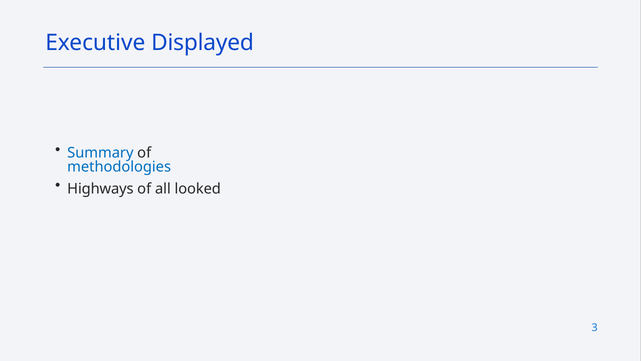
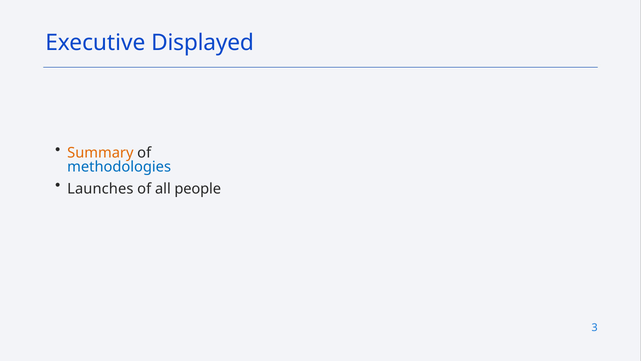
Summary colour: blue -> orange
Highways: Highways -> Launches
looked: looked -> people
